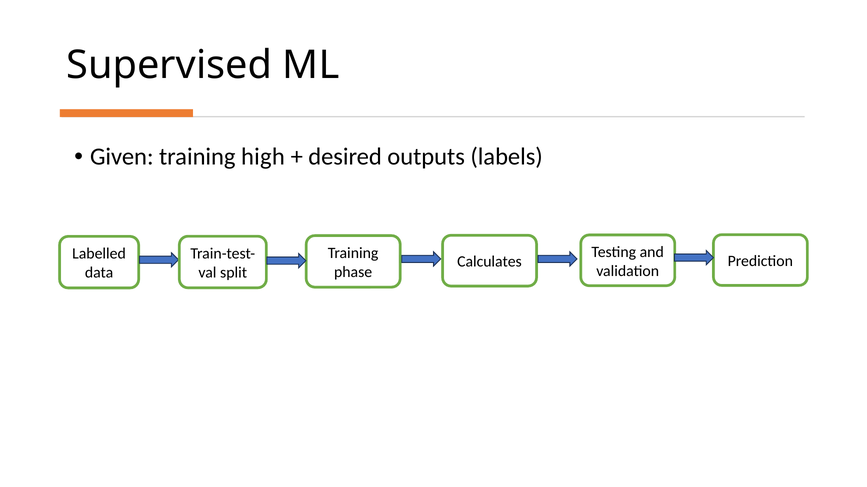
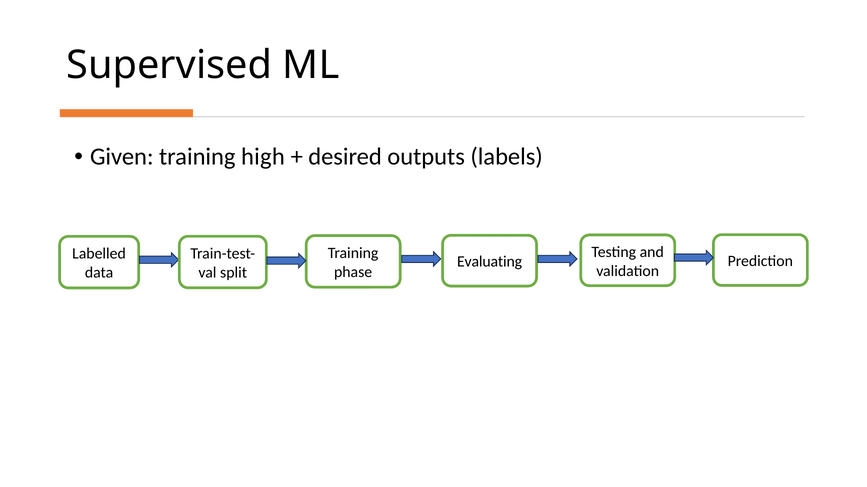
Calculates: Calculates -> Evaluating
